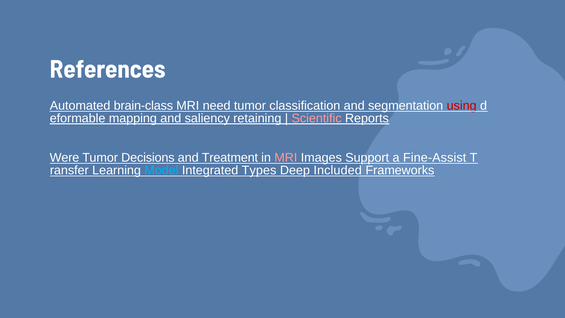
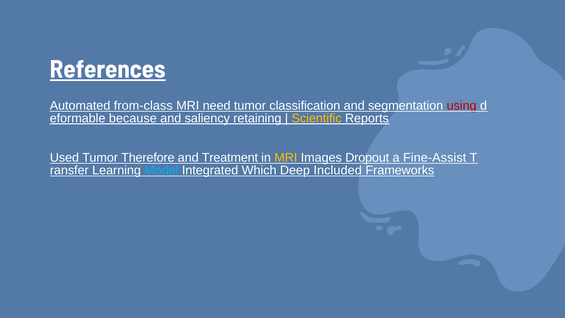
References underline: none -> present
brain-class: brain-class -> from-class
mapping: mapping -> because
Scientific colour: pink -> yellow
Were: Were -> Used
Decisions: Decisions -> Therefore
MRI at (286, 158) colour: pink -> yellow
Support: Support -> Dropout
Types: Types -> Which
